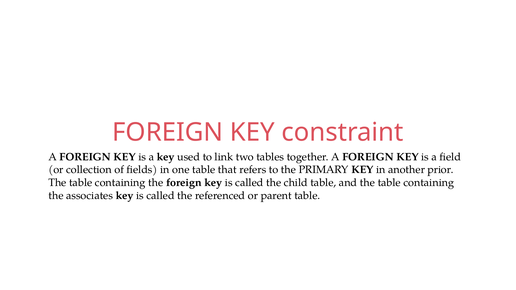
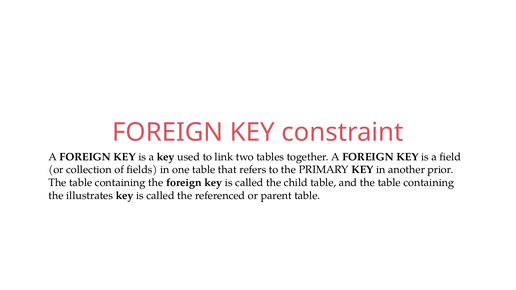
associates: associates -> illustrates
